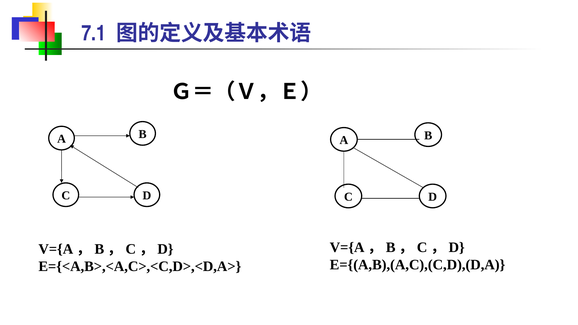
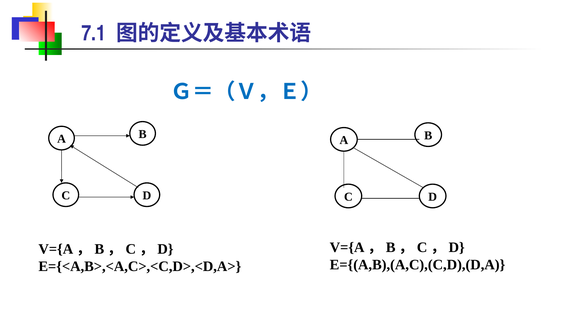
Ｇ＝（Ｖ，Ｅ） colour: black -> blue
